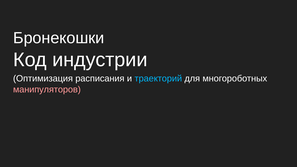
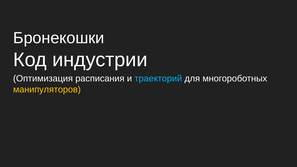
манипуляторов colour: pink -> yellow
